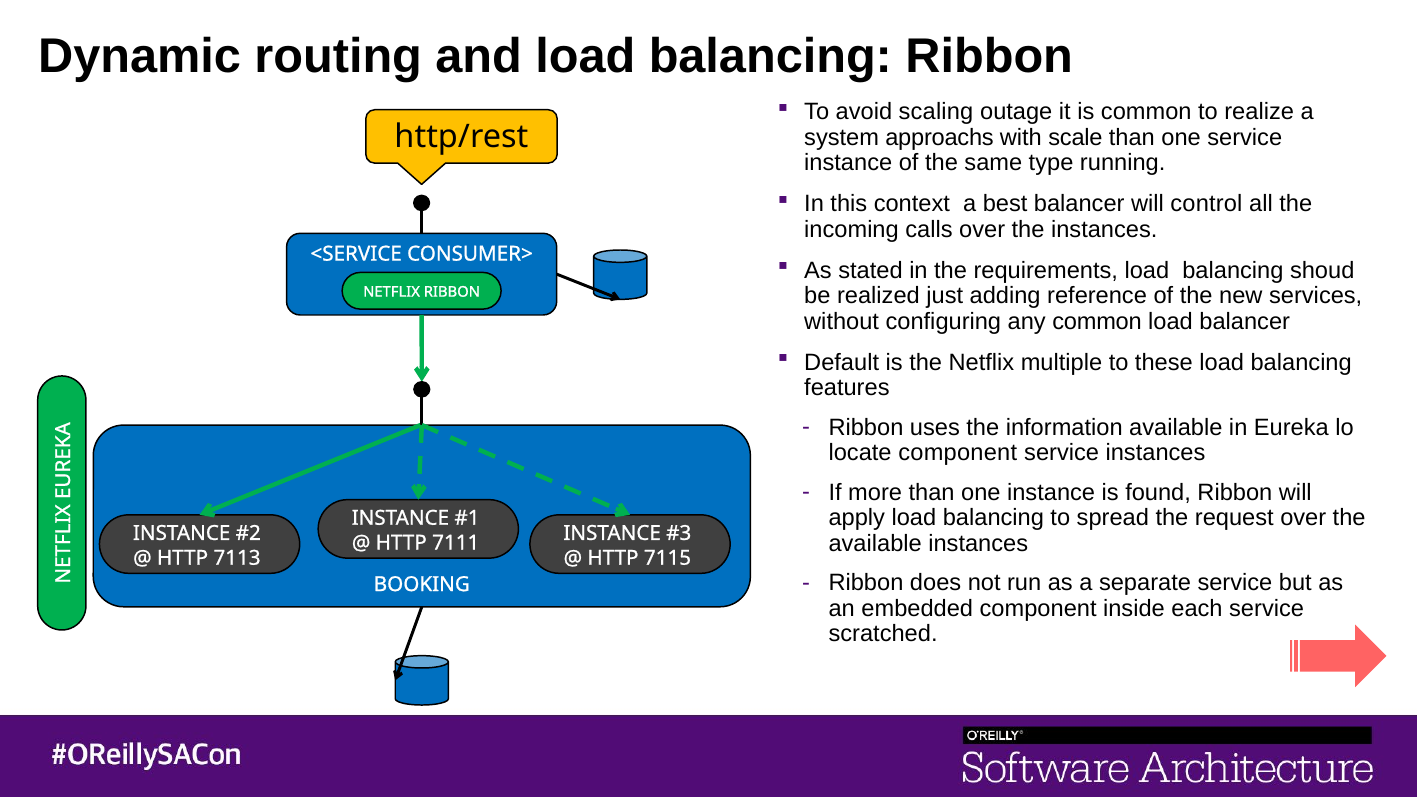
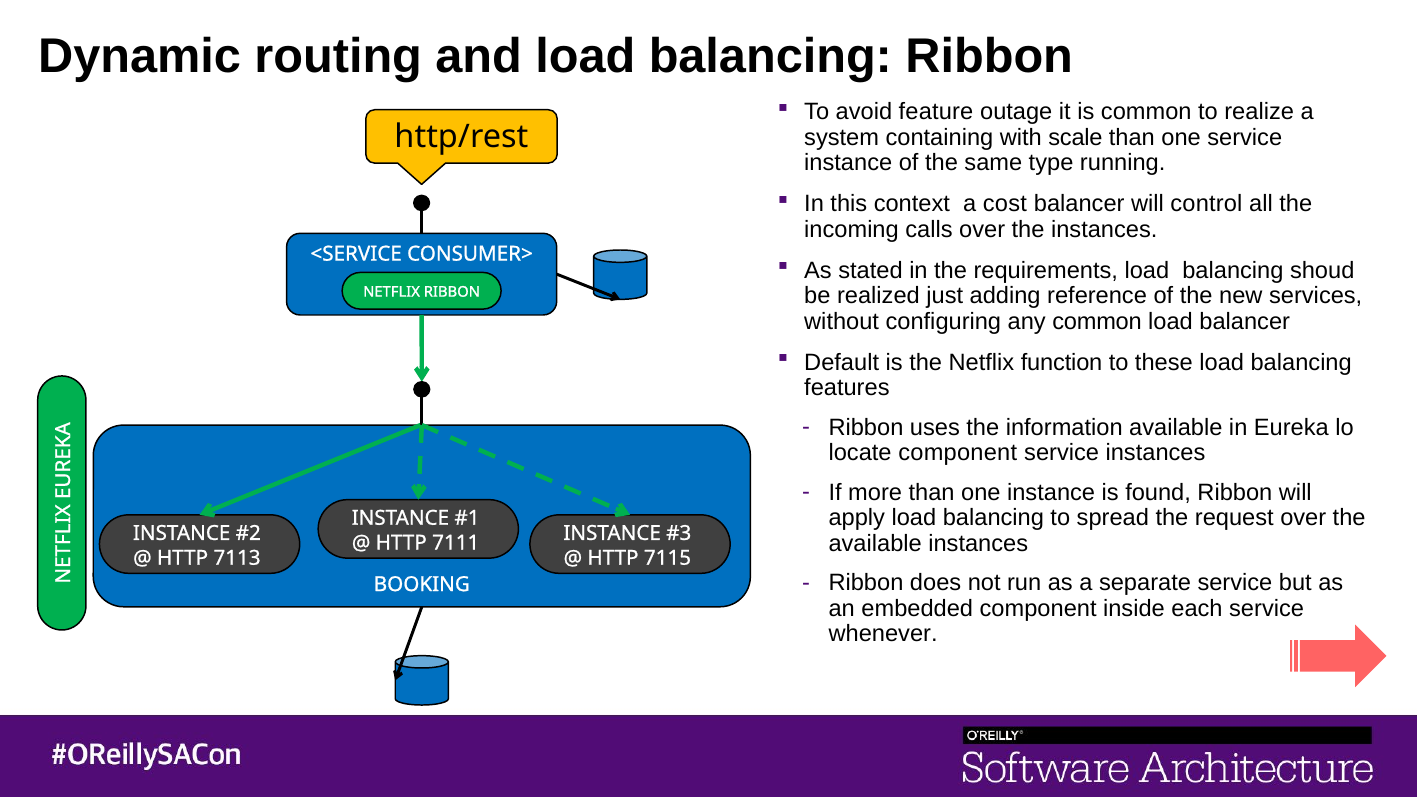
scaling: scaling -> feature
approachs: approachs -> containing
best: best -> cost
multiple: multiple -> function
scratched: scratched -> whenever
